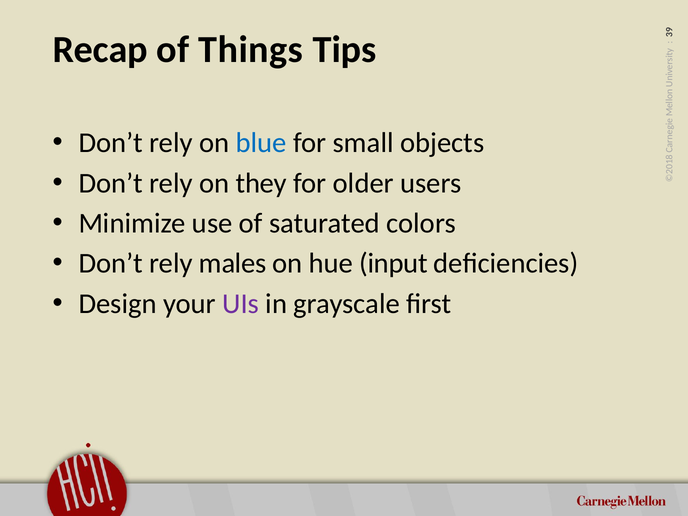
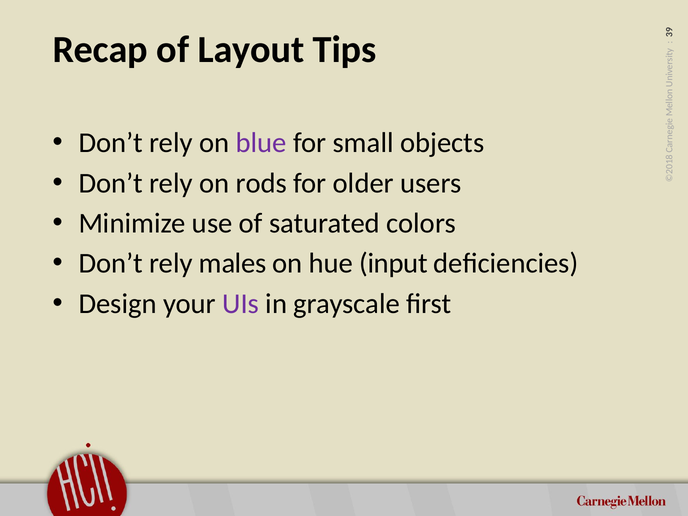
Things: Things -> Layout
blue colour: blue -> purple
they: they -> rods
